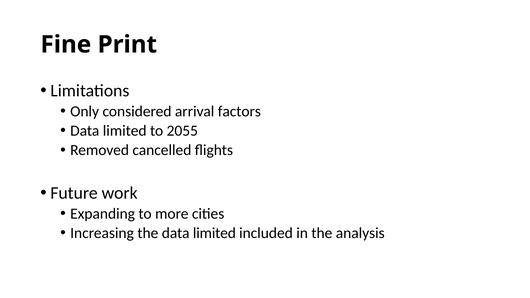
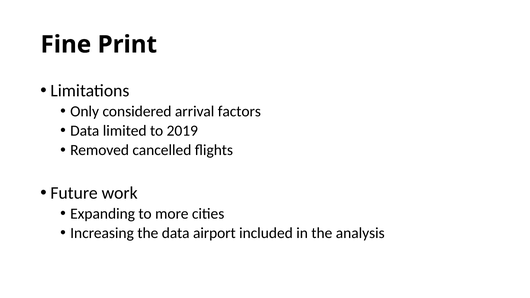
2055: 2055 -> 2019
the data limited: limited -> airport
